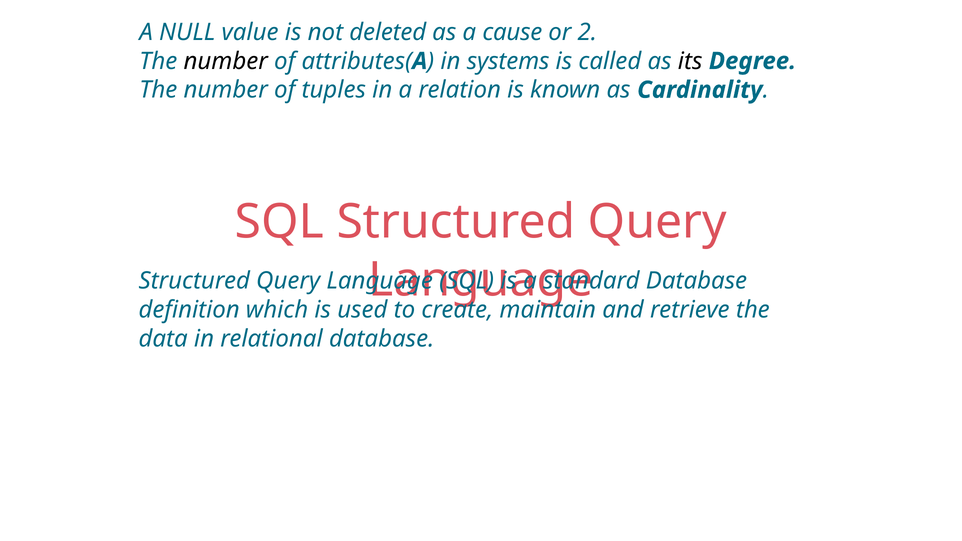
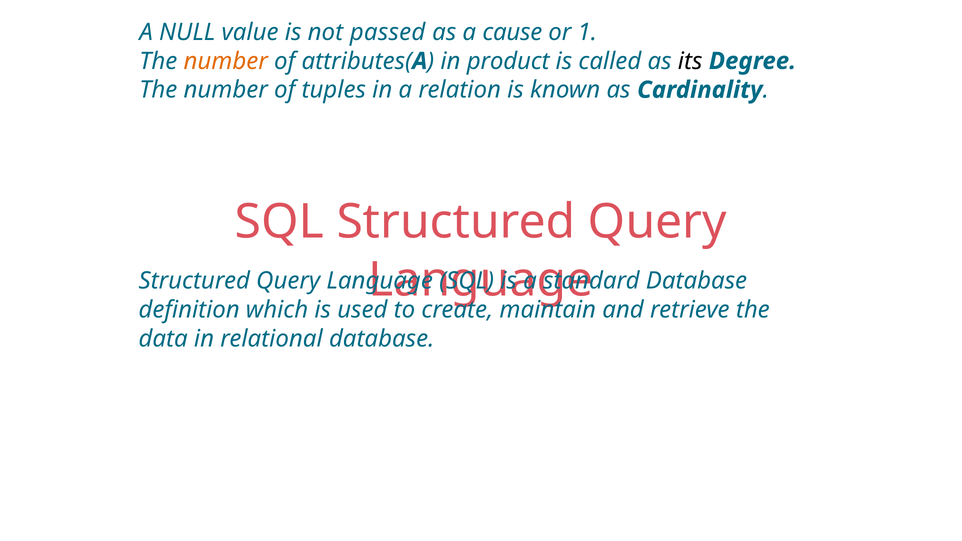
deleted: deleted -> passed
2: 2 -> 1
number at (226, 61) colour: black -> orange
systems: systems -> product
